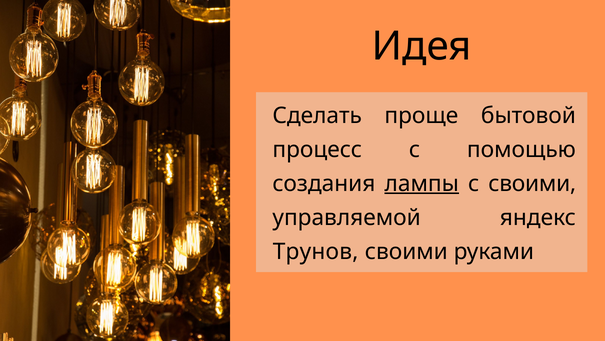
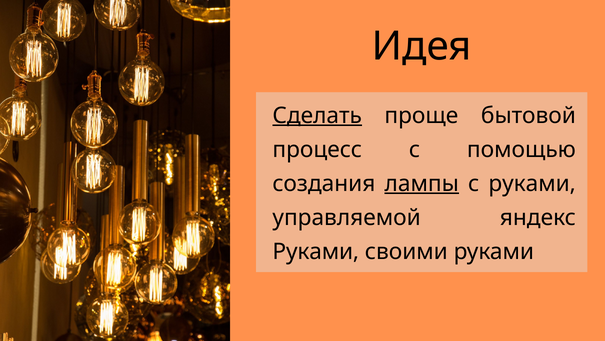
Сделать underline: none -> present
с своими: своими -> руками
Трунов at (316, 251): Трунов -> Руками
